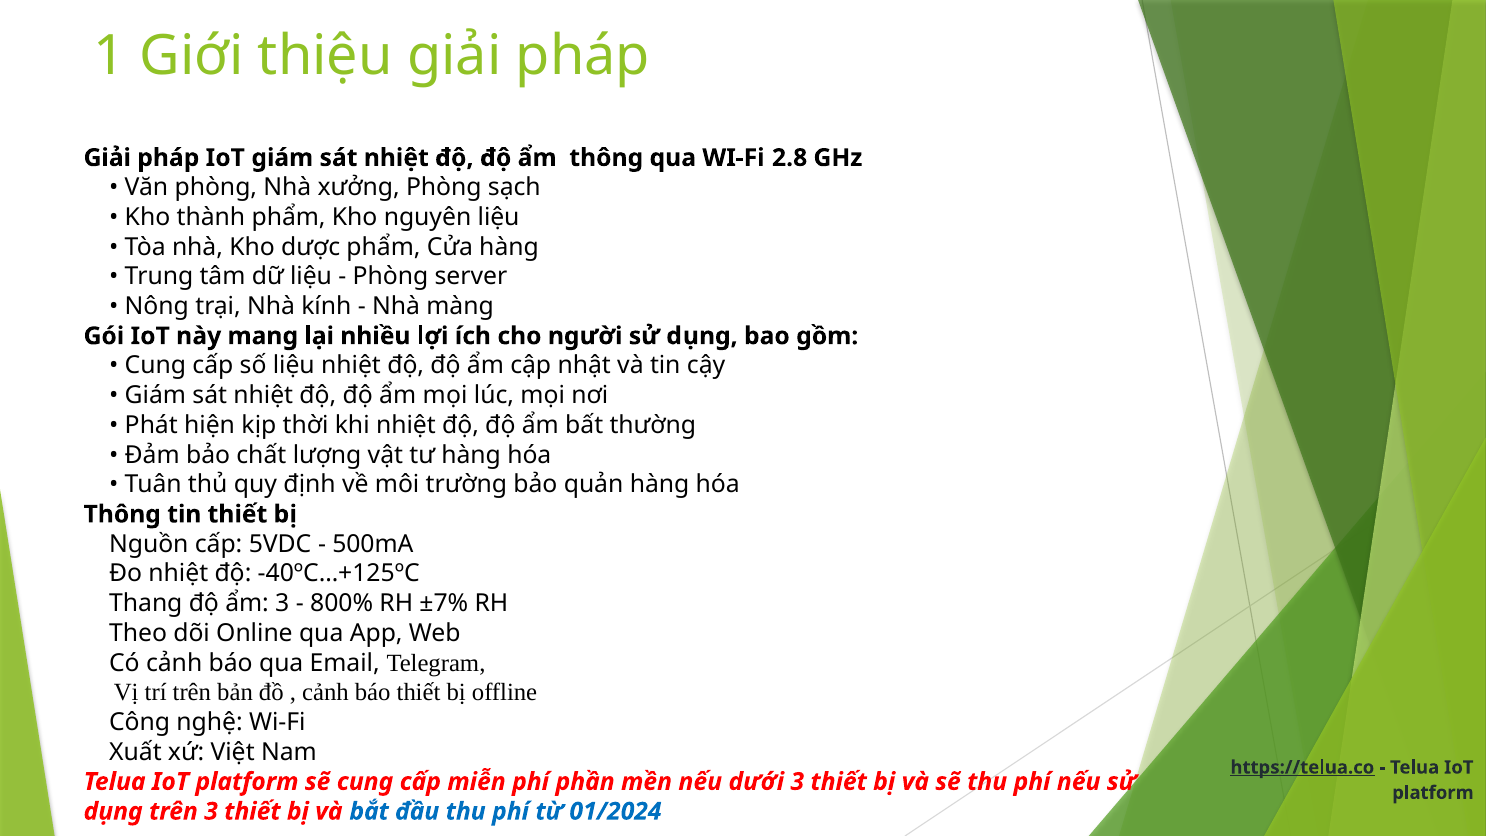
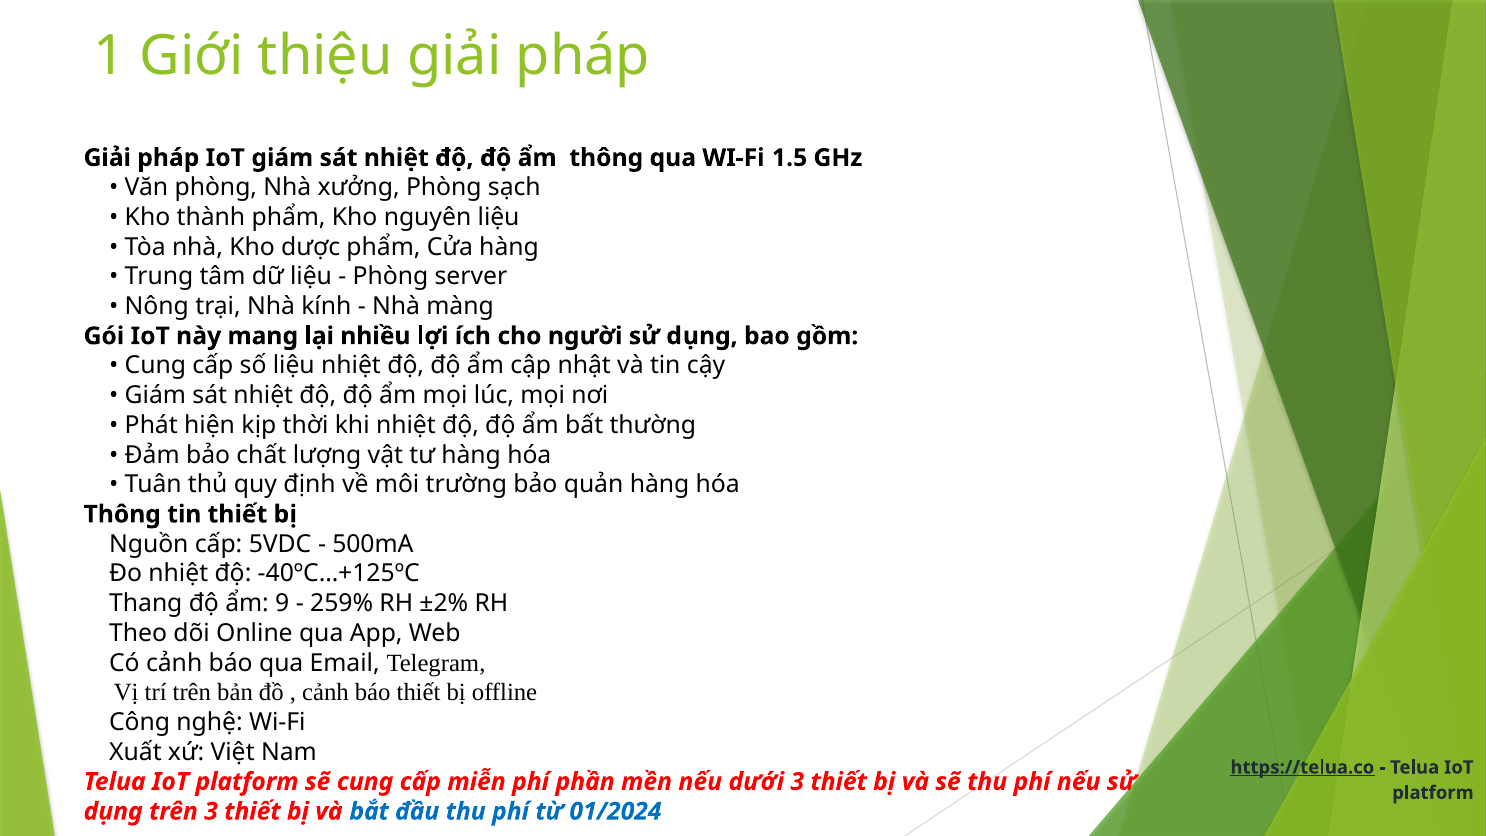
2.8: 2.8 -> 1.5
ẩm 3: 3 -> 9
800%: 800% -> 259%
±7%: ±7% -> ±2%
